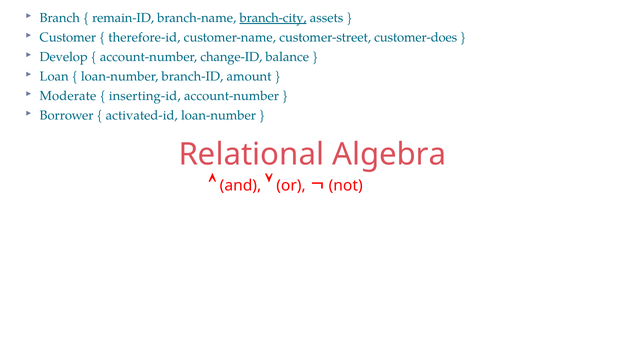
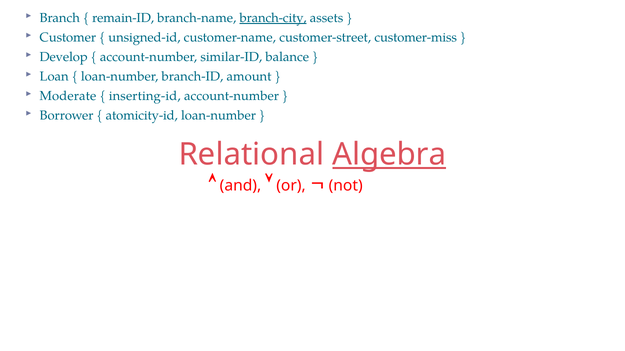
therefore-id: therefore-id -> unsigned-id
customer-does: customer-does -> customer-miss
change-ID: change-ID -> similar-ID
activated-id: activated-id -> atomicity-id
Algebra underline: none -> present
